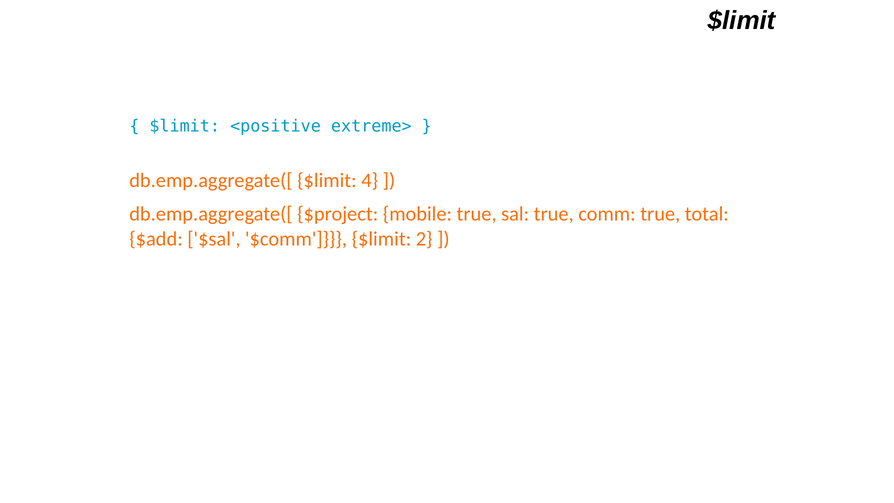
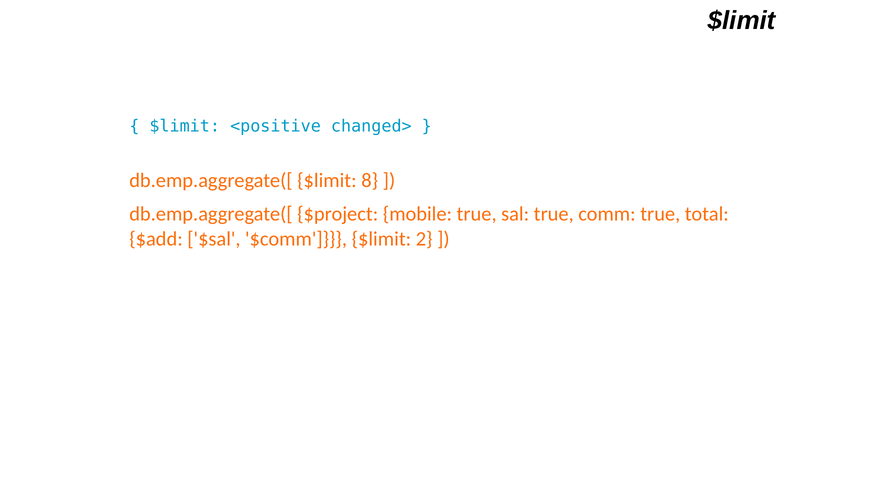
extreme>: extreme> -> changed>
4: 4 -> 8
